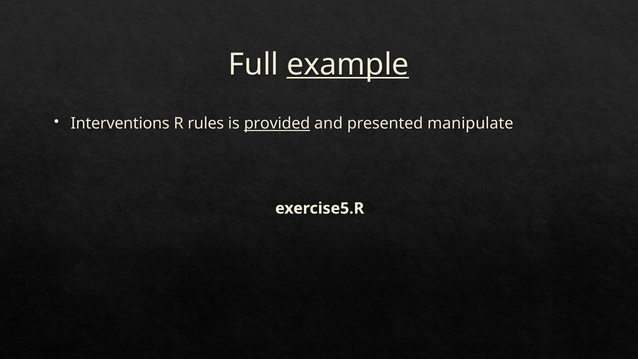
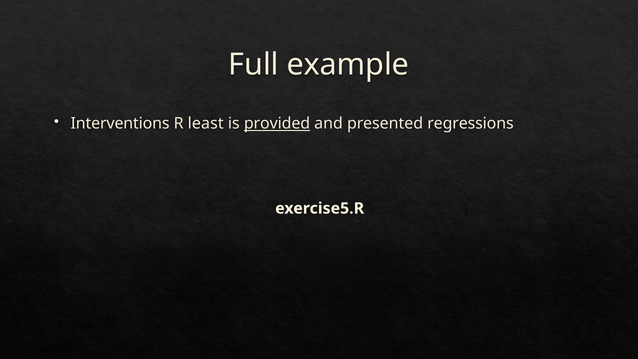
example underline: present -> none
rules: rules -> least
manipulate: manipulate -> regressions
